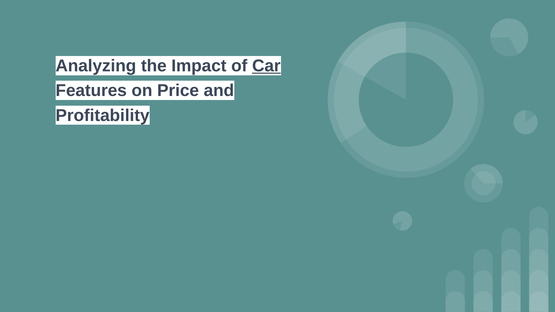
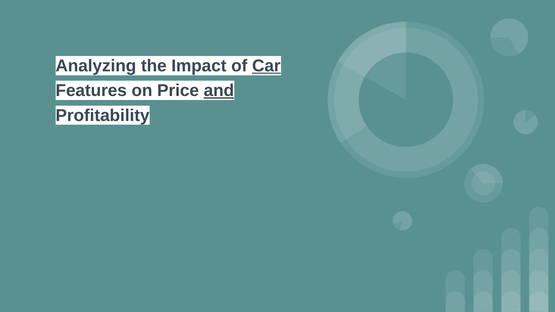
and underline: none -> present
